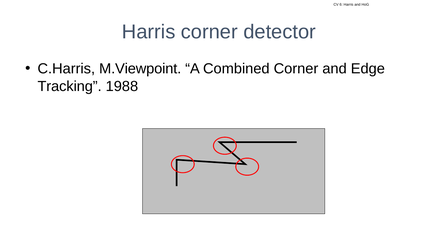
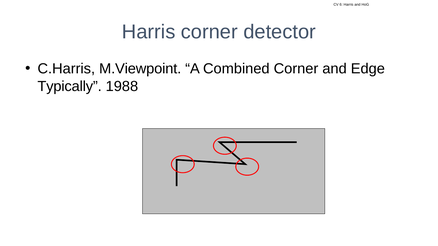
Tracking: Tracking -> Typically
